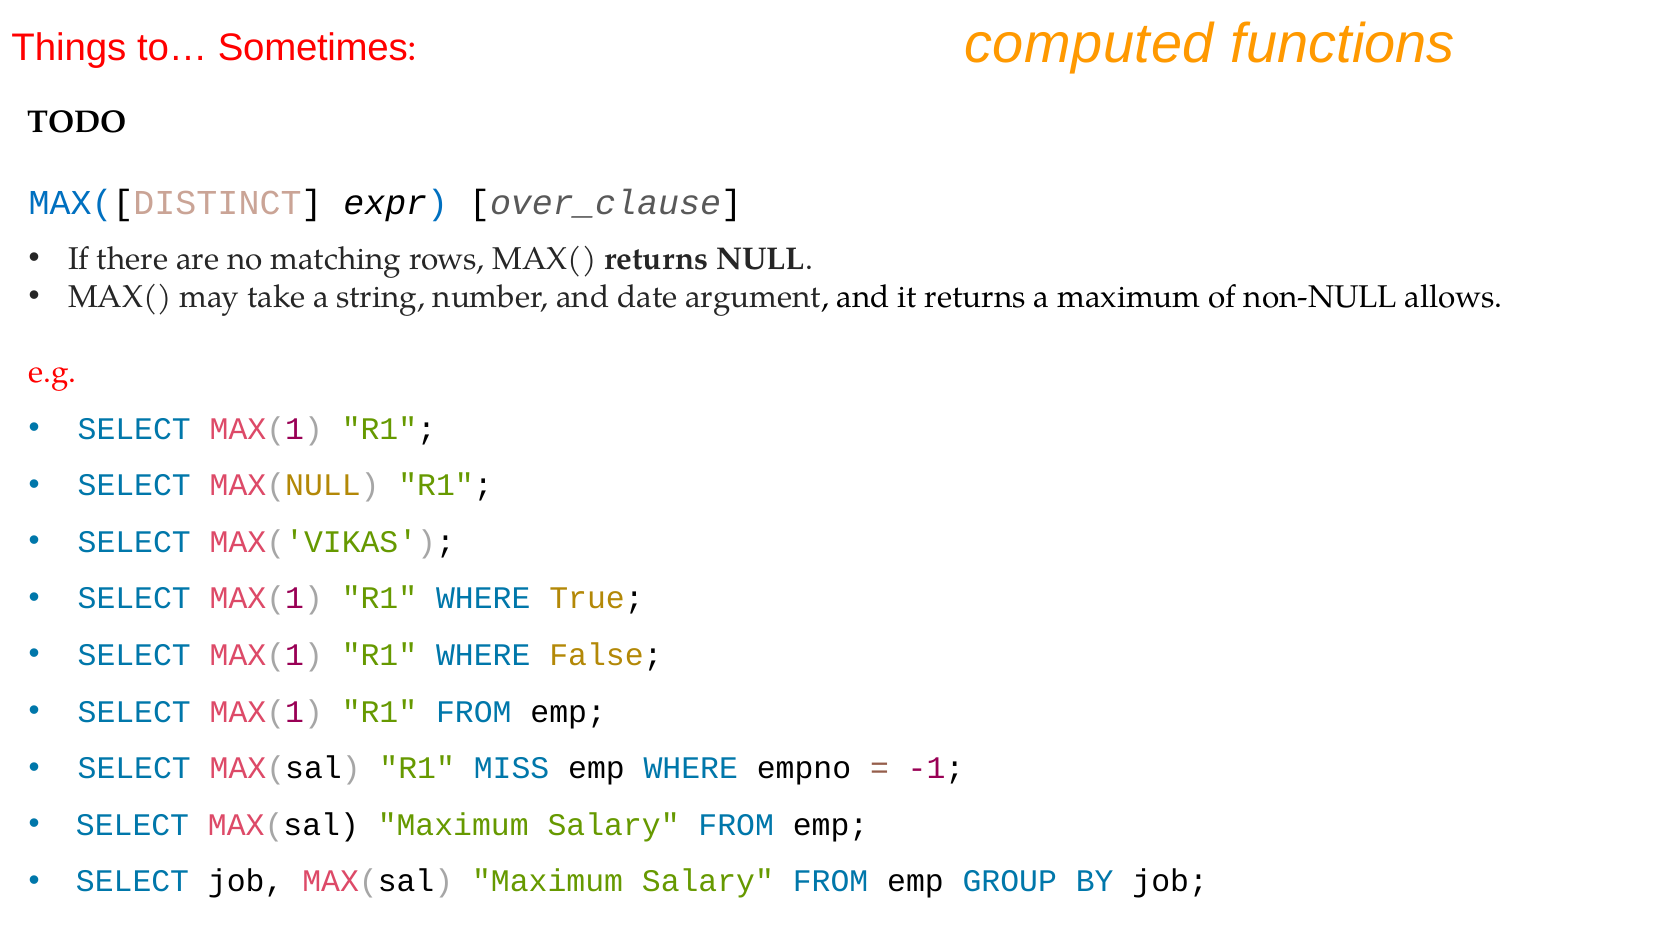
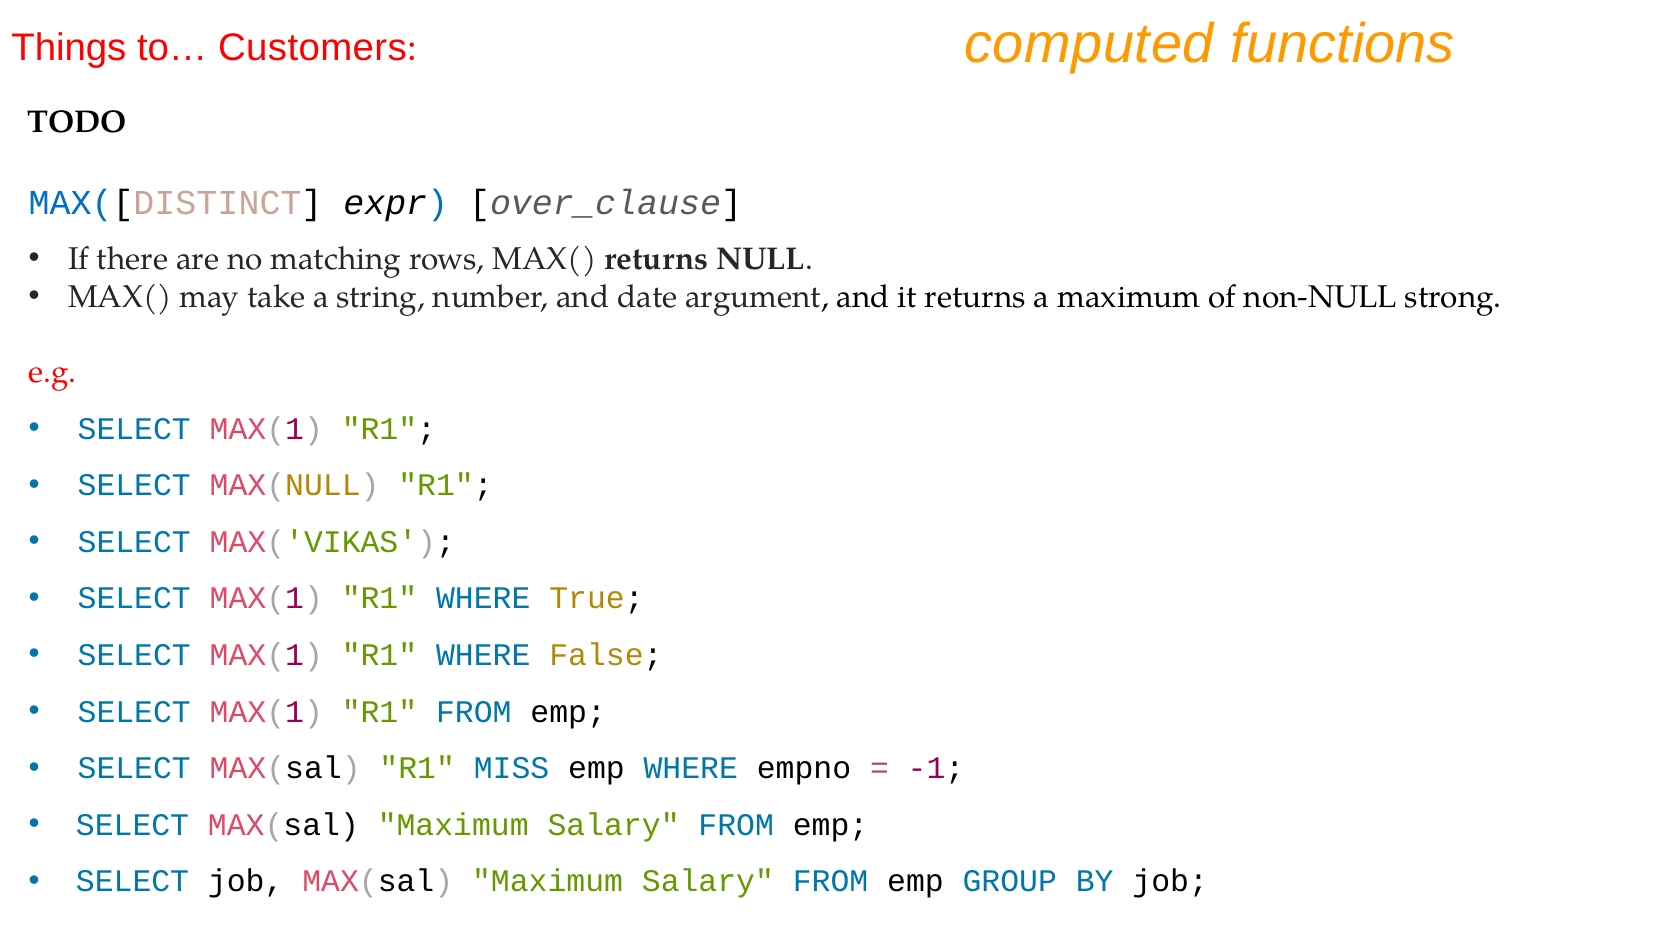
Sometimes: Sometimes -> Customers
allows: allows -> strong
